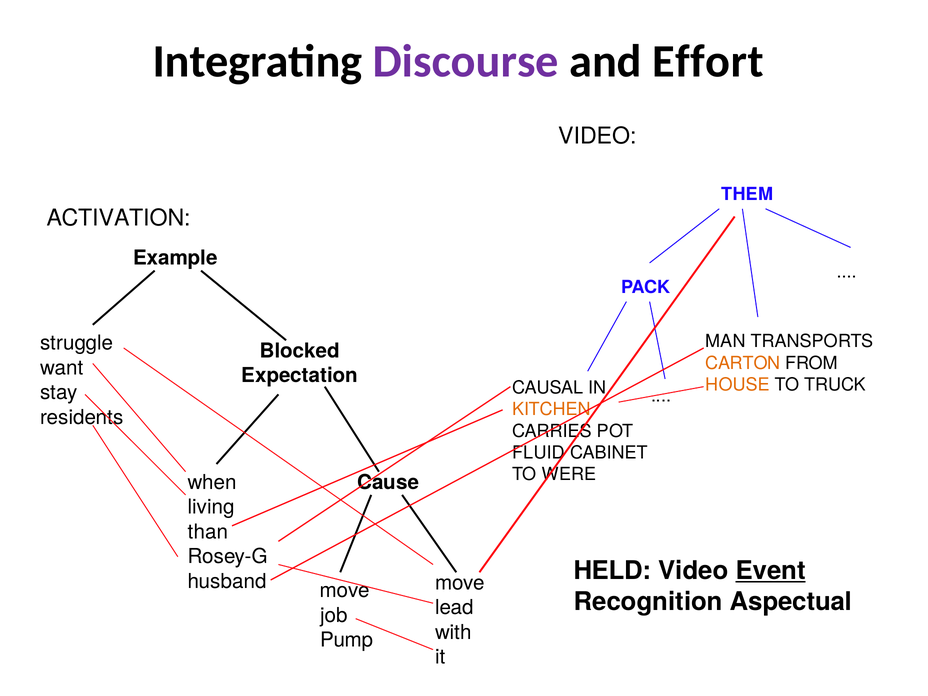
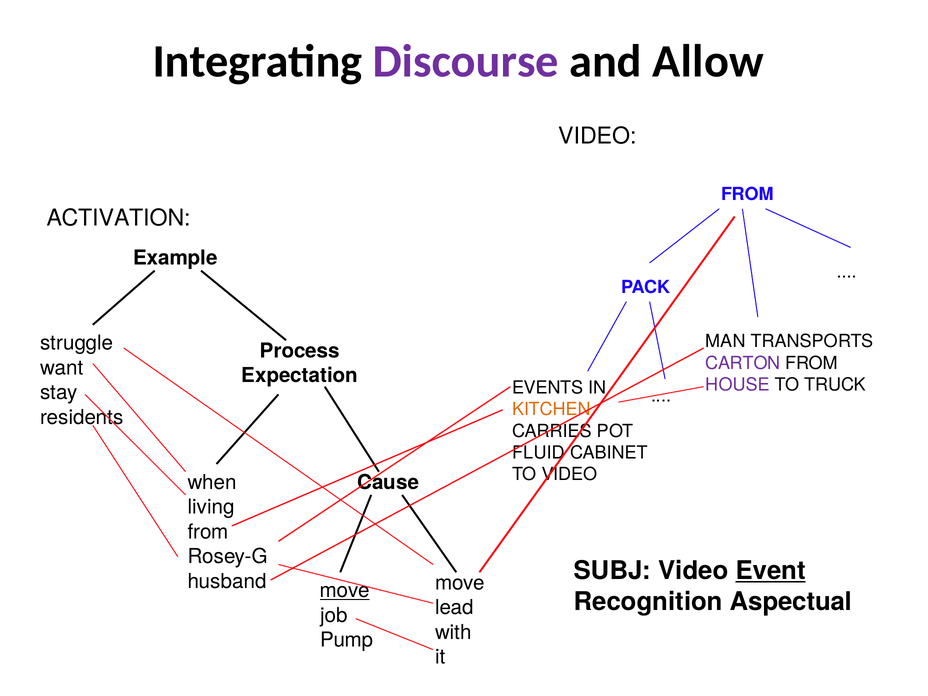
Effort: Effort -> Allow
THEM at (747, 195): THEM -> FROM
Blocked: Blocked -> Process
CARTON colour: orange -> purple
HOUSE colour: orange -> purple
CAUSAL: CAUSAL -> EVENTS
TO WERE: WERE -> VIDEO
than at (208, 532): than -> from
HELD: HELD -> SUBJ
move at (345, 591) underline: none -> present
